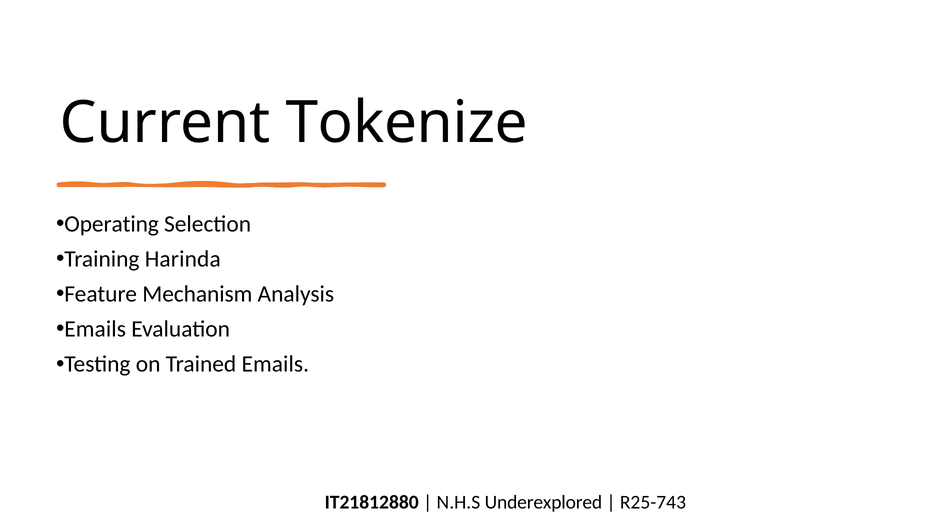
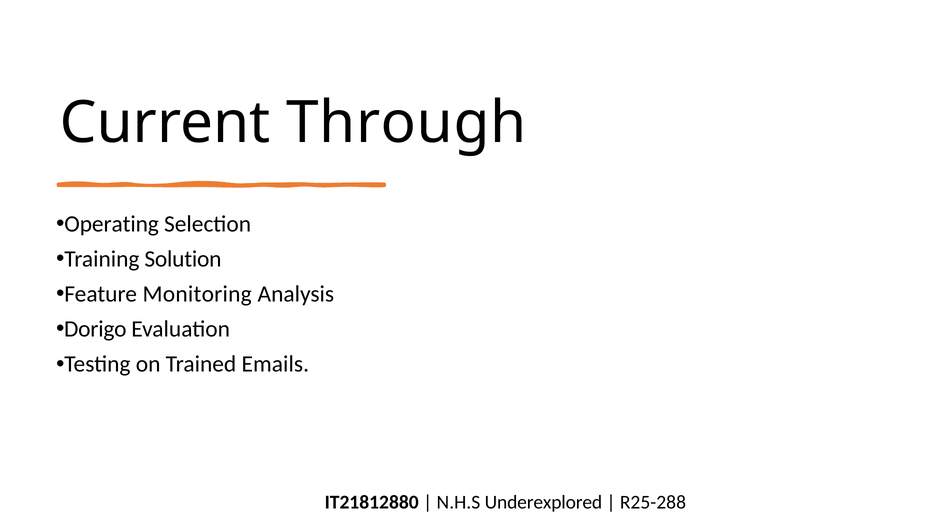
Tokenize: Tokenize -> Through
Harinda: Harinda -> Solution
Mechanism: Mechanism -> Monitoring
Emails at (95, 329): Emails -> Dorigo
R25-743: R25-743 -> R25-288
